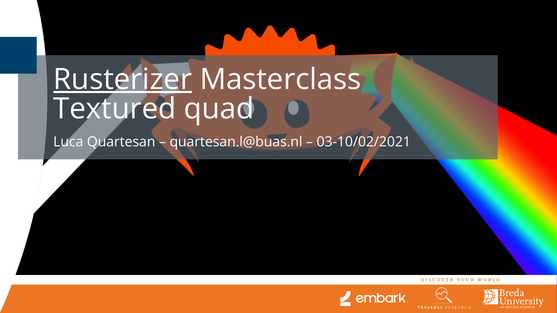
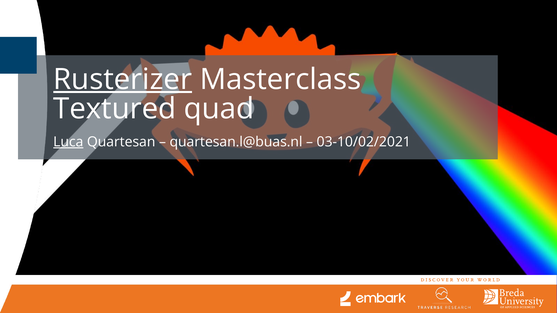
Luca underline: none -> present
